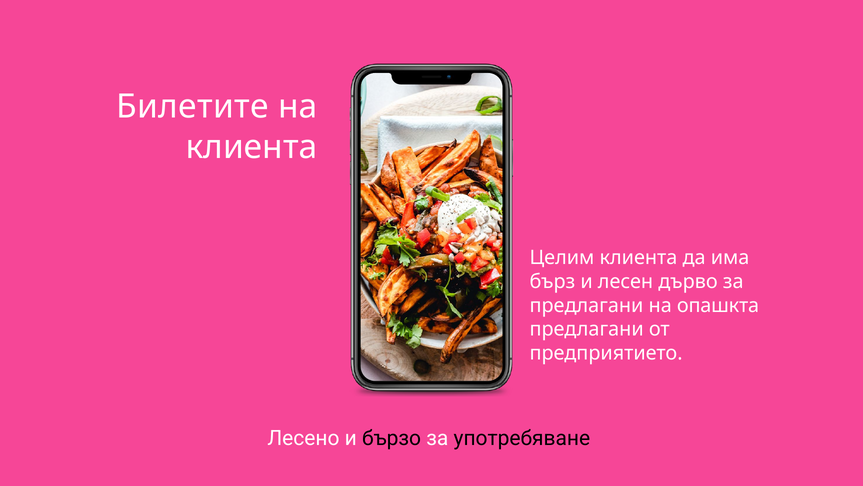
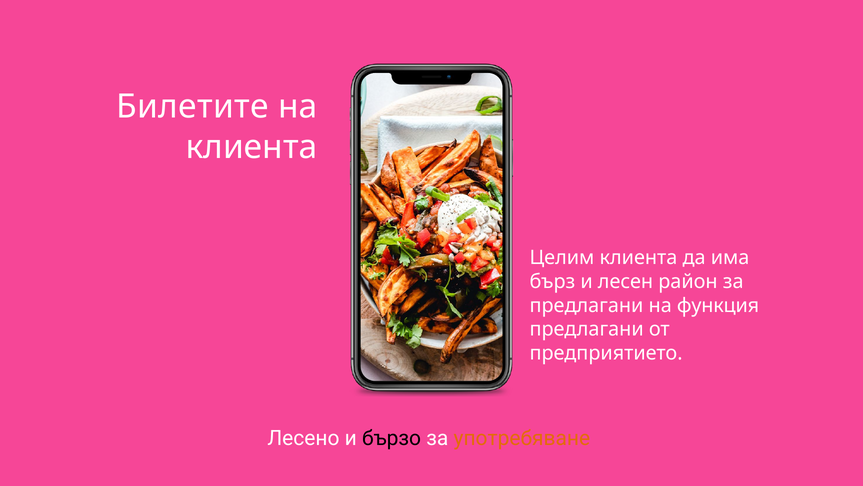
дърво: дърво -> район
опашкта: опашкта -> функция
употребяване colour: black -> orange
